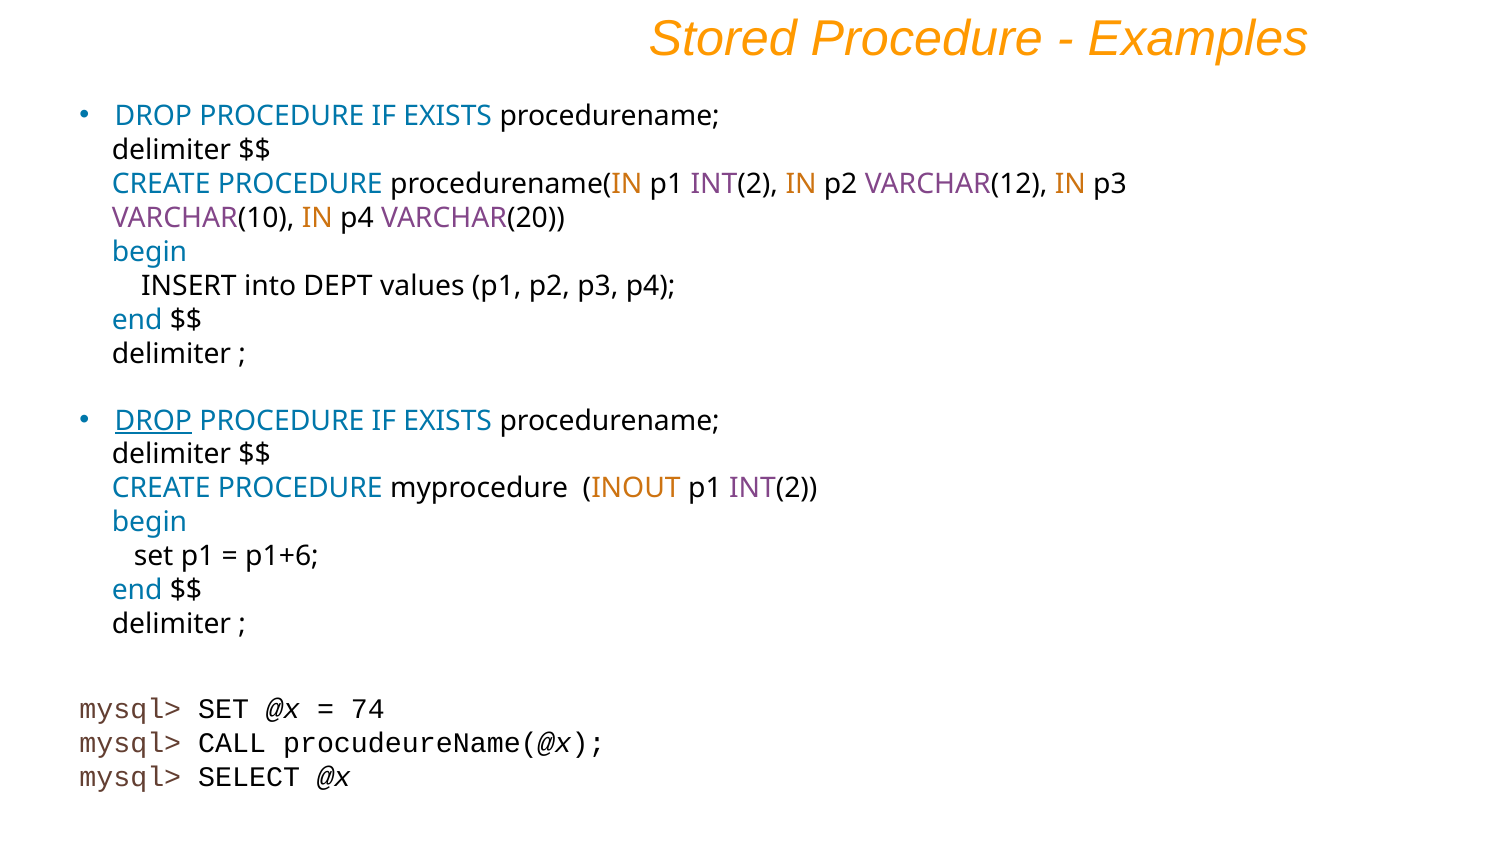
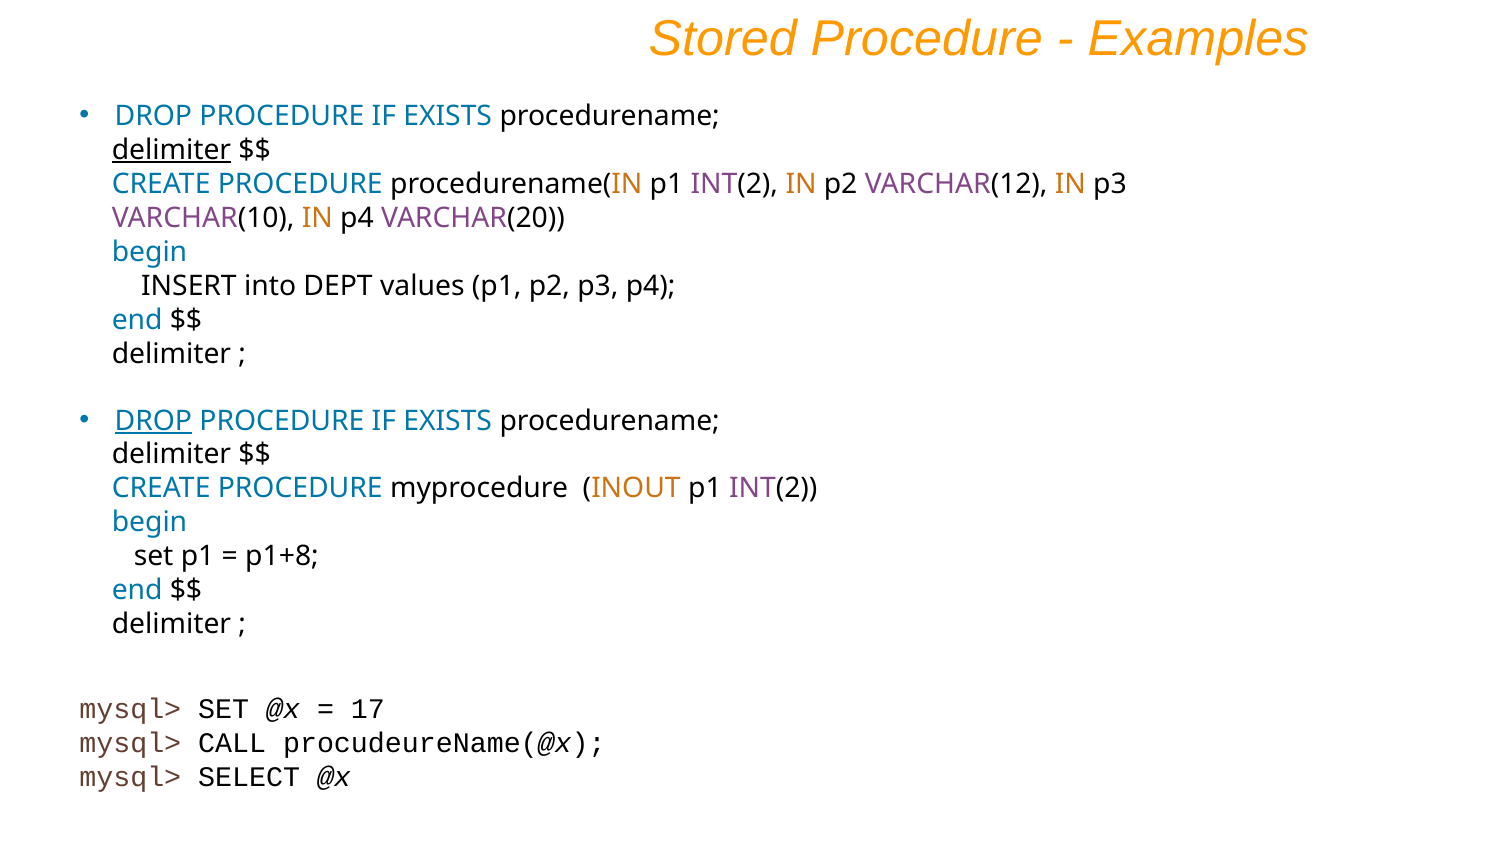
delimiter at (171, 150) underline: none -> present
p1+6: p1+6 -> p1+8
74: 74 -> 17
